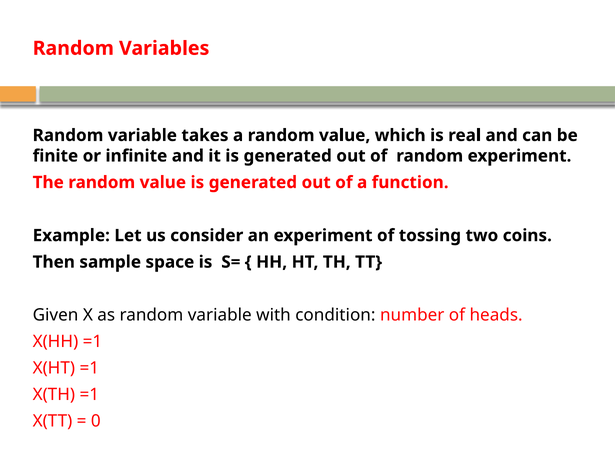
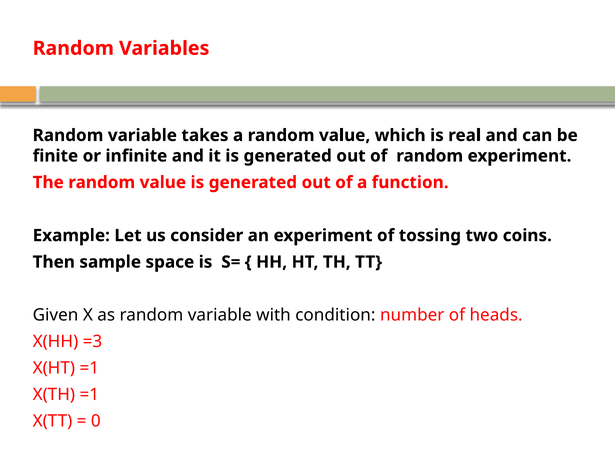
X(HH =1: =1 -> =3
